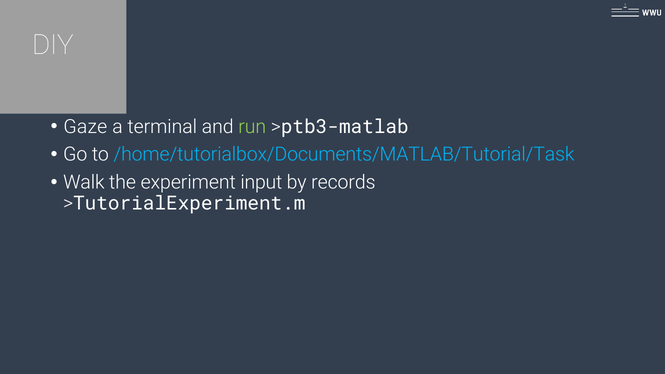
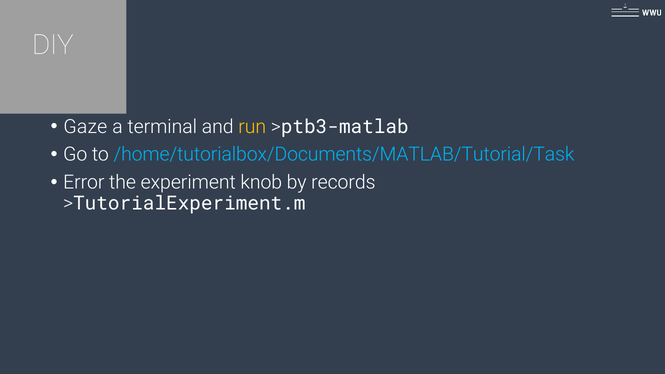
run colour: light green -> yellow
Walk: Walk -> Error
input: input -> knob
